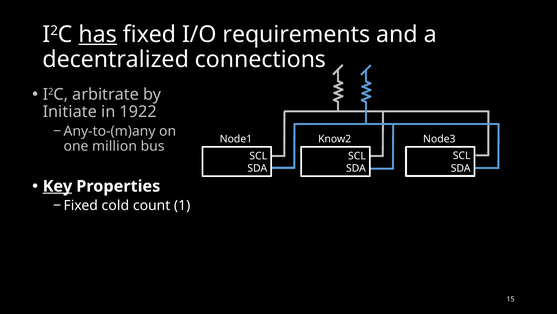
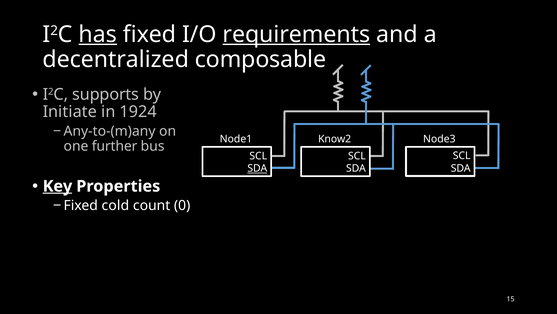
requirements underline: none -> present
connections: connections -> composable
arbitrate: arbitrate -> supports
1922: 1922 -> 1924
million: million -> further
SDA at (257, 168) underline: none -> present
1: 1 -> 0
